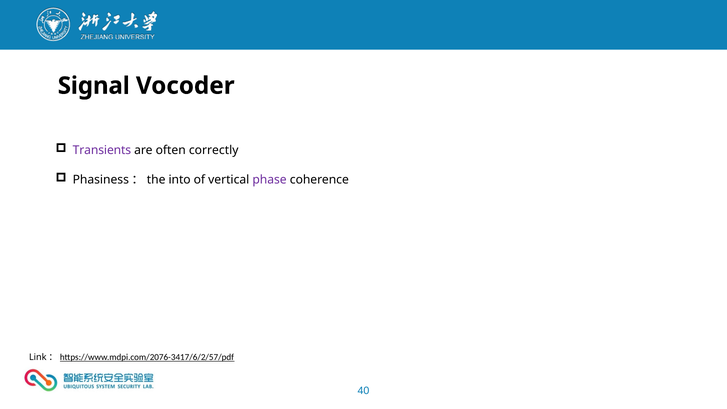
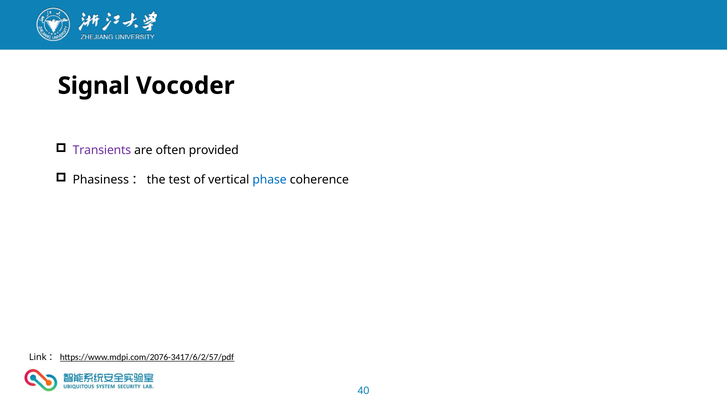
correctly: correctly -> provided
into: into -> test
phase colour: purple -> blue
